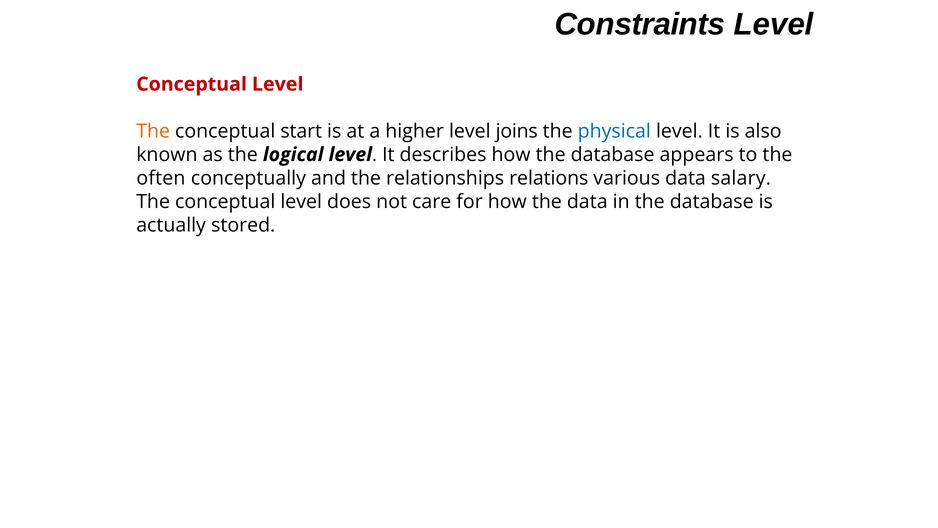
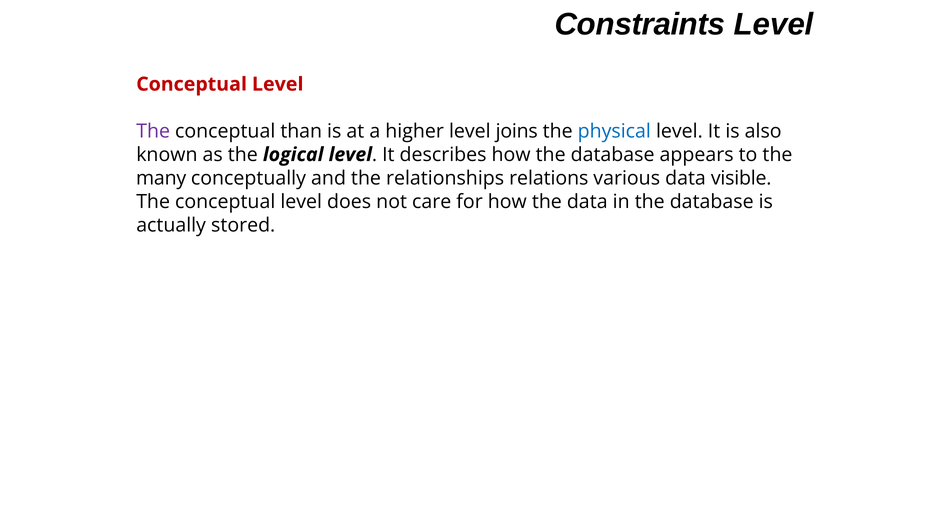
The at (153, 131) colour: orange -> purple
start: start -> than
often: often -> many
salary: salary -> visible
